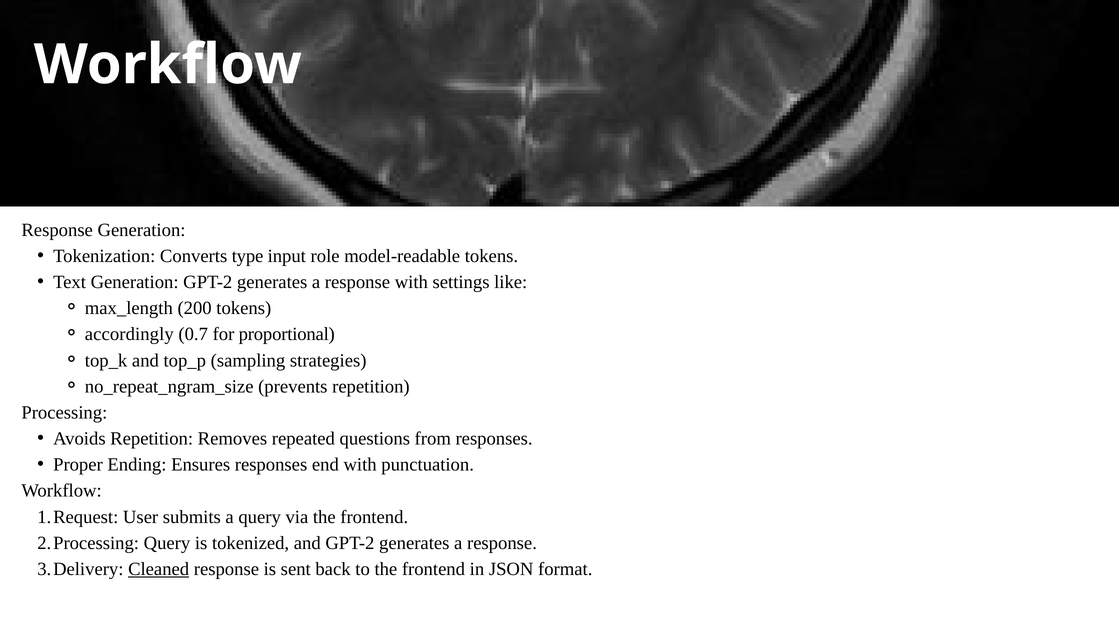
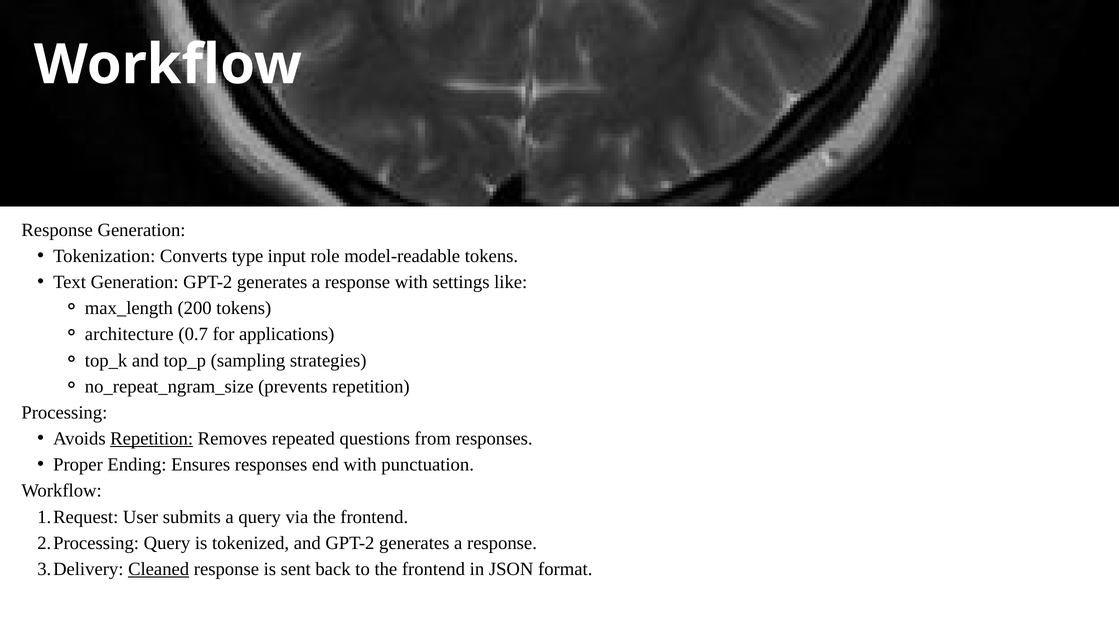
accordingly: accordingly -> architecture
proportional: proportional -> applications
Repetition at (152, 439) underline: none -> present
